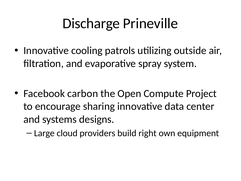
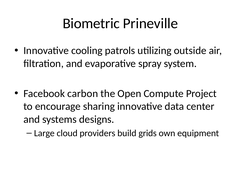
Discharge: Discharge -> Biometric
right: right -> grids
